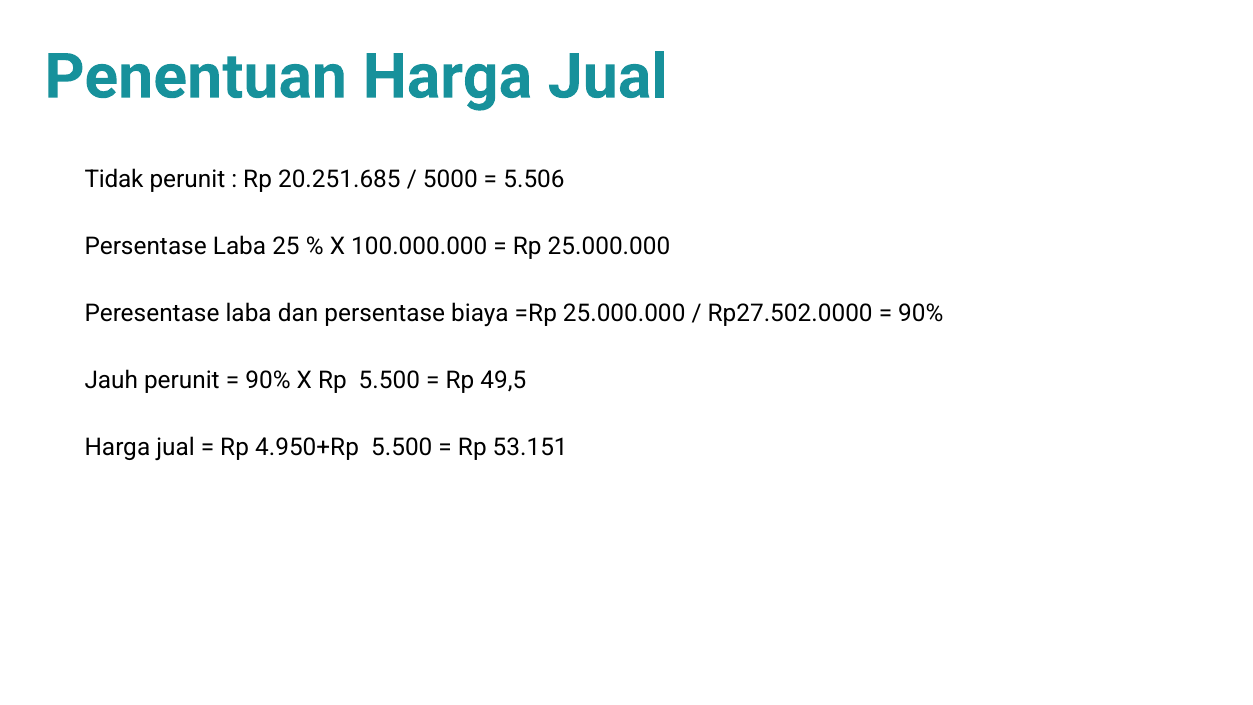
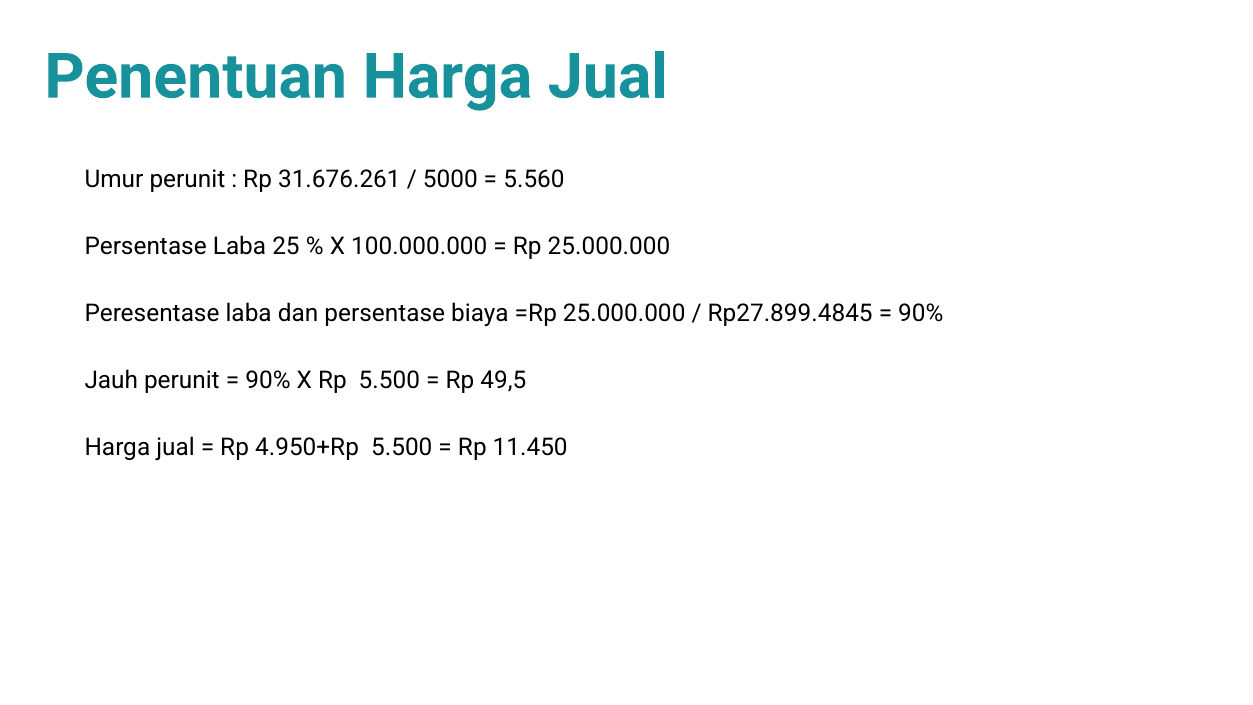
Tidak: Tidak -> Umur
20.251.685: 20.251.685 -> 31.676.261
5.506: 5.506 -> 5.560
Rp27.502.0000: Rp27.502.0000 -> Rp27.899.4845
53.151: 53.151 -> 11.450
